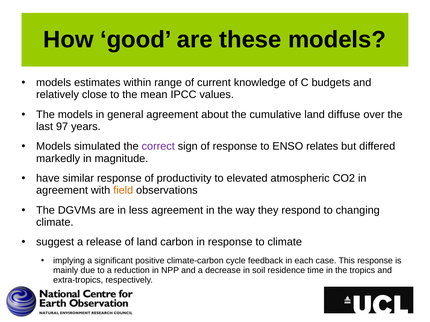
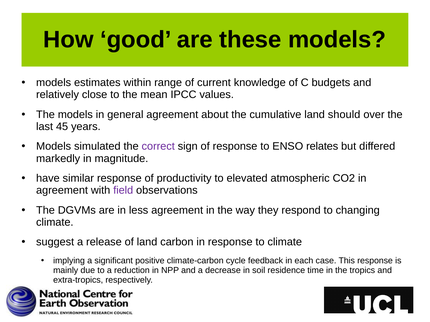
diffuse: diffuse -> should
97: 97 -> 45
field colour: orange -> purple
